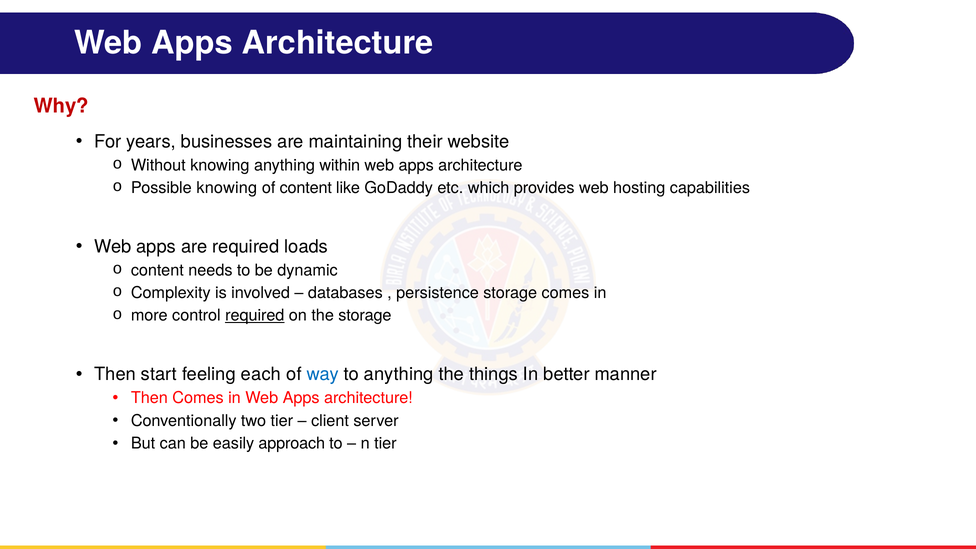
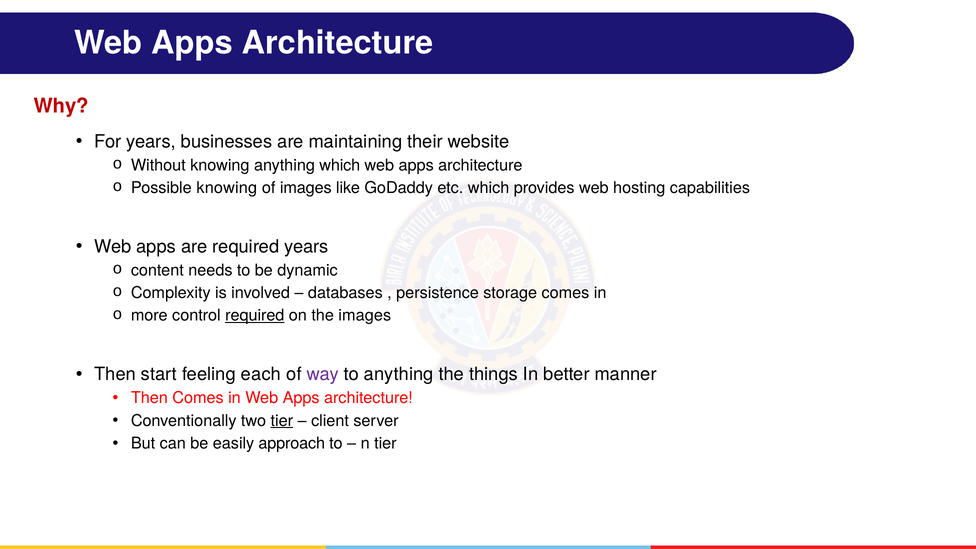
anything within: within -> which
of content: content -> images
required loads: loads -> years
the storage: storage -> images
way colour: blue -> purple
tier at (282, 421) underline: none -> present
